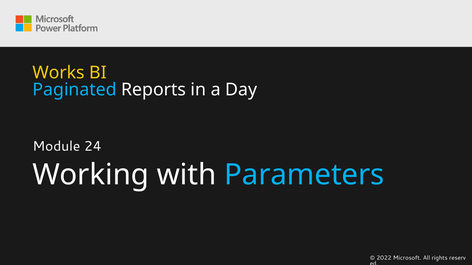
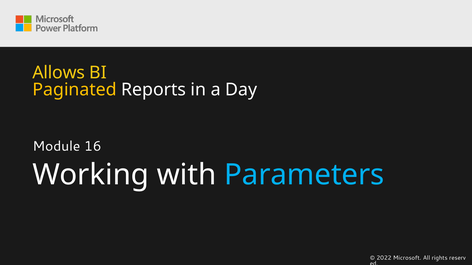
Works: Works -> Allows
Paginated colour: light blue -> yellow
24: 24 -> 16
